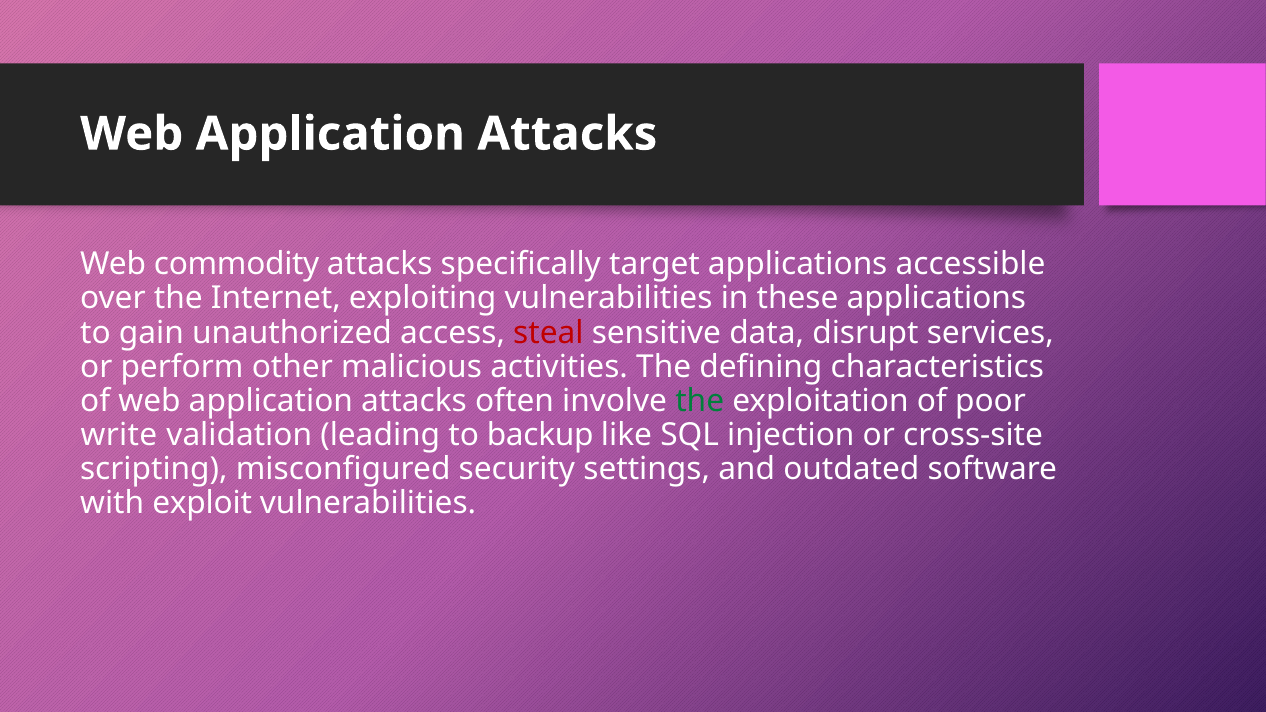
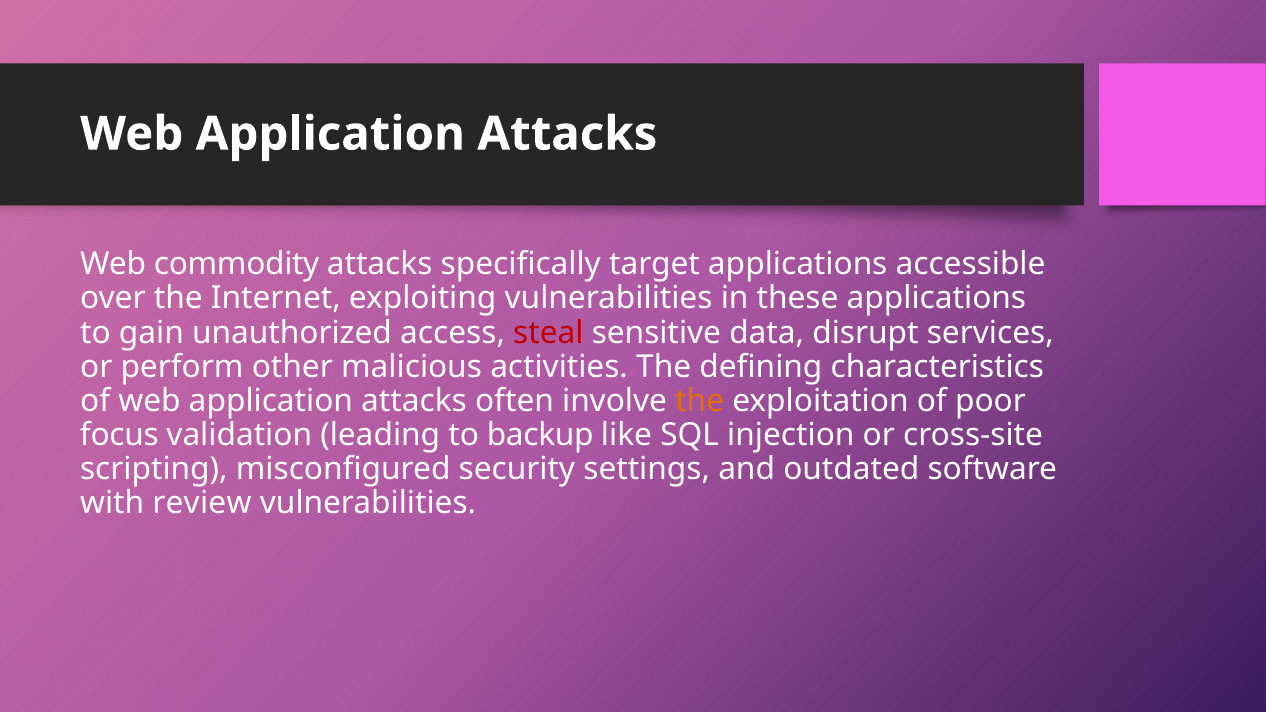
the at (700, 401) colour: green -> orange
write: write -> focus
exploit: exploit -> review
